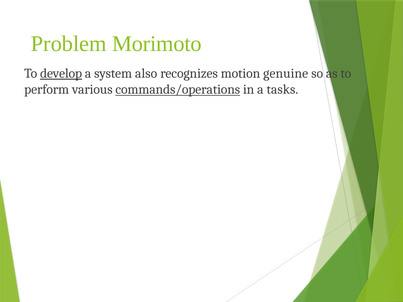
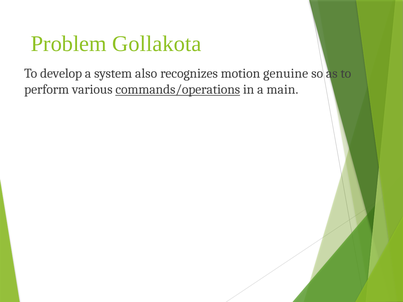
Morimoto: Morimoto -> Gollakota
develop underline: present -> none
tasks: tasks -> main
